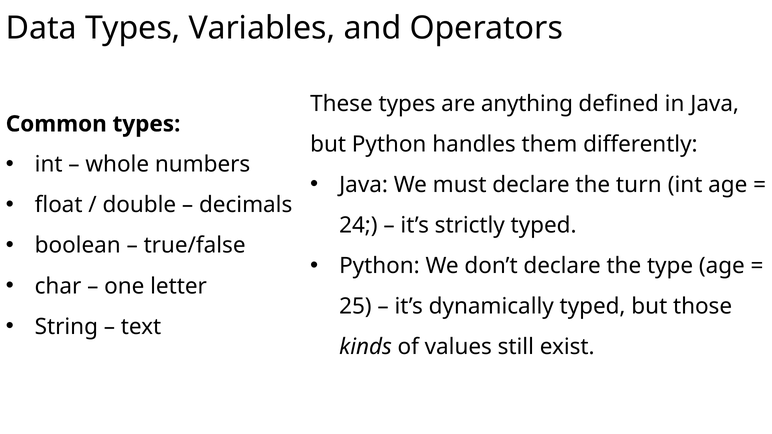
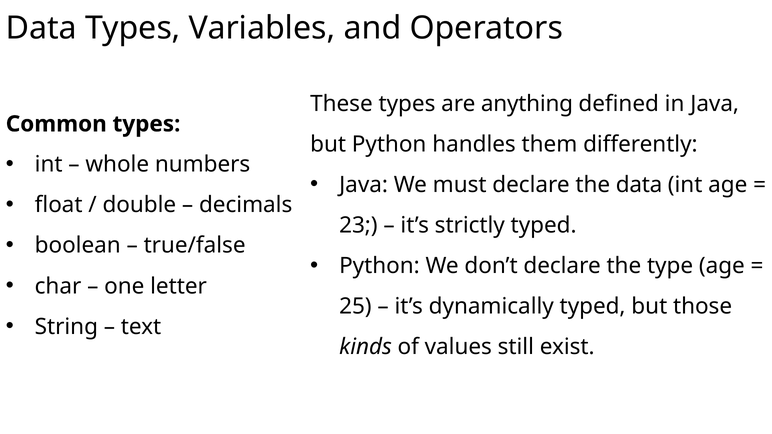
the turn: turn -> data
24: 24 -> 23
